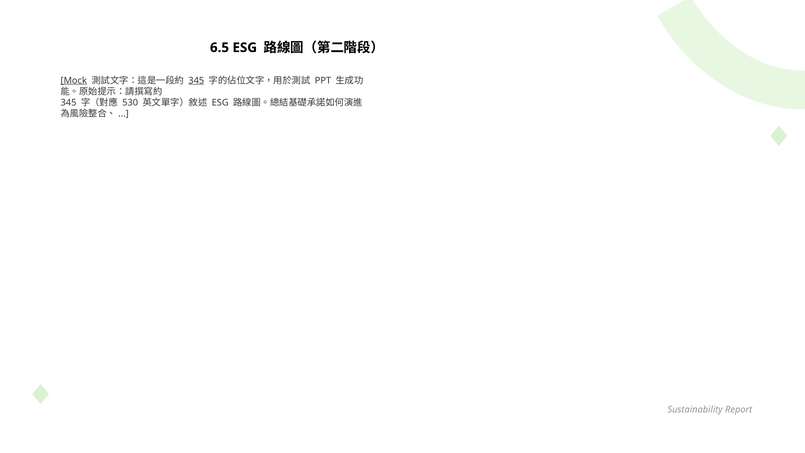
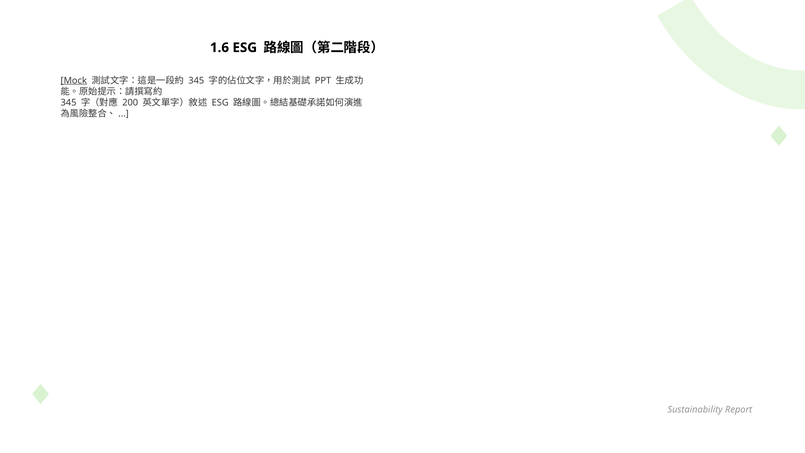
6.5: 6.5 -> 1.6
345 at (196, 80) underline: present -> none
530: 530 -> 200
